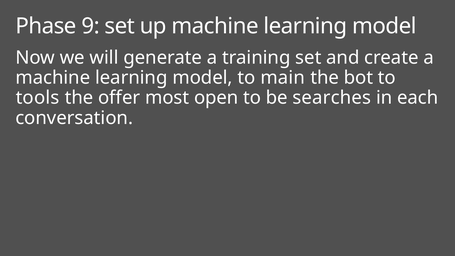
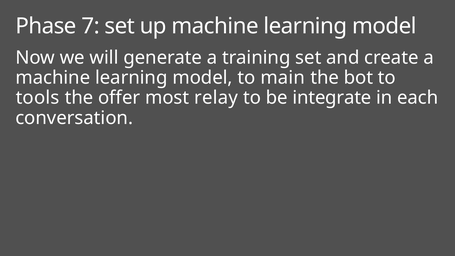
9: 9 -> 7
open: open -> relay
searches: searches -> integrate
